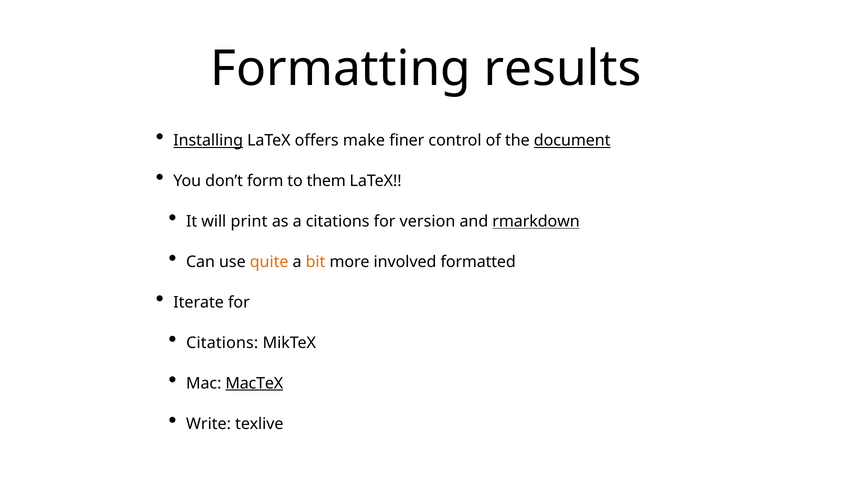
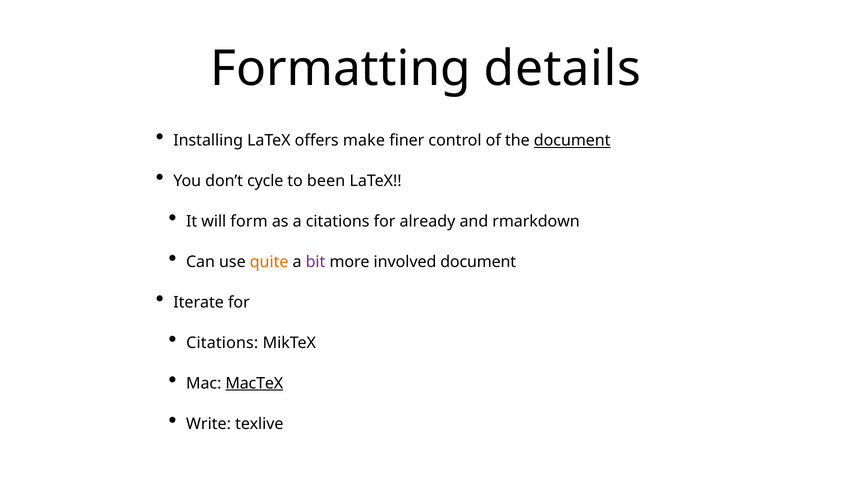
results: results -> details
Installing underline: present -> none
form: form -> cycle
them: them -> been
print: print -> form
version: version -> already
rmarkdown underline: present -> none
bit colour: orange -> purple
involved formatted: formatted -> document
